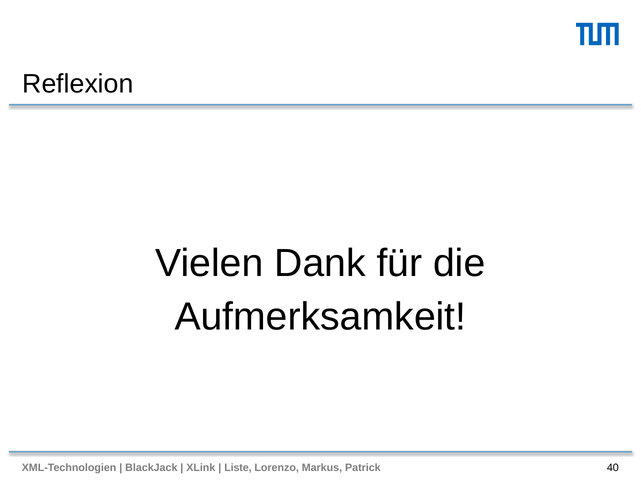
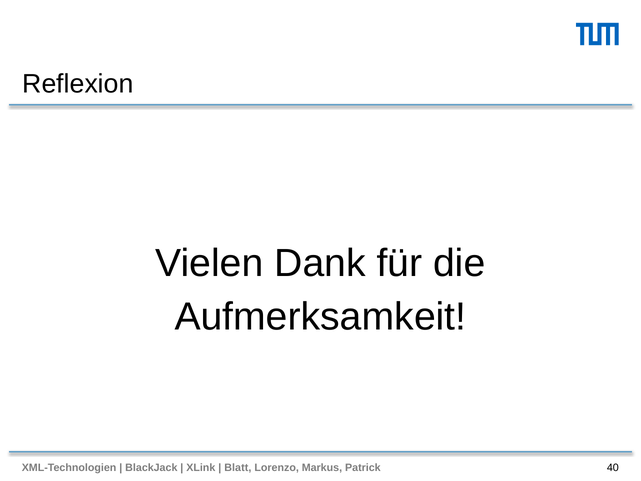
Liste: Liste -> Blatt
